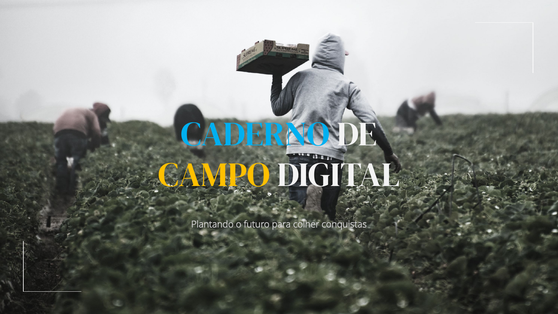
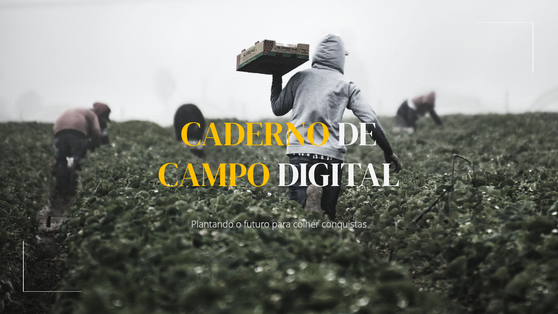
CADERNO colour: light blue -> yellow
